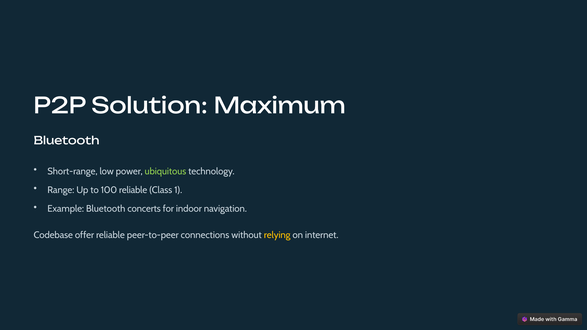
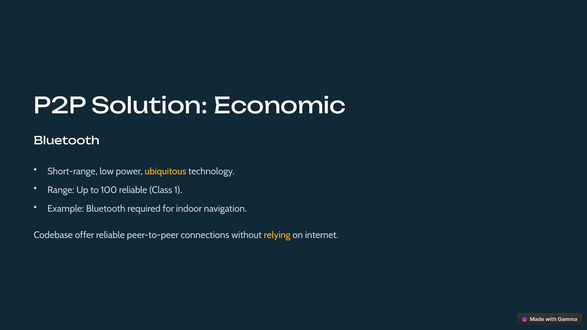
Maximum: Maximum -> Economic
ubiquitous colour: light green -> yellow
concerts: concerts -> required
